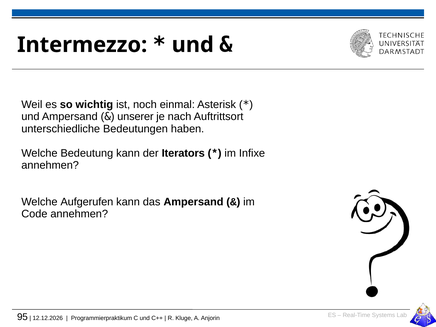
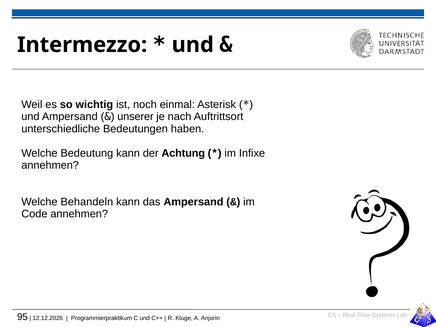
Iterators: Iterators -> Achtung
Aufgerufen: Aufgerufen -> Behandeln
